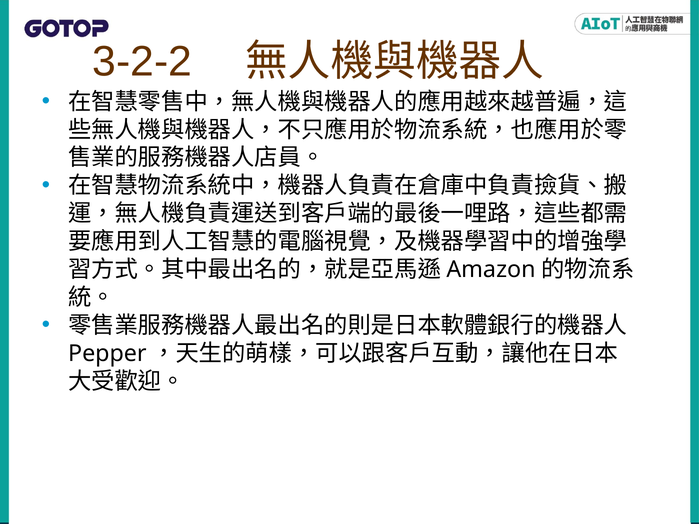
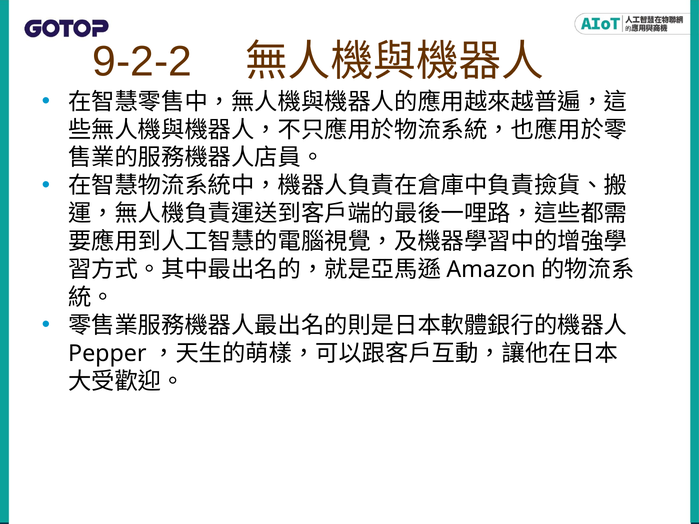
3-2-2: 3-2-2 -> 9-2-2
